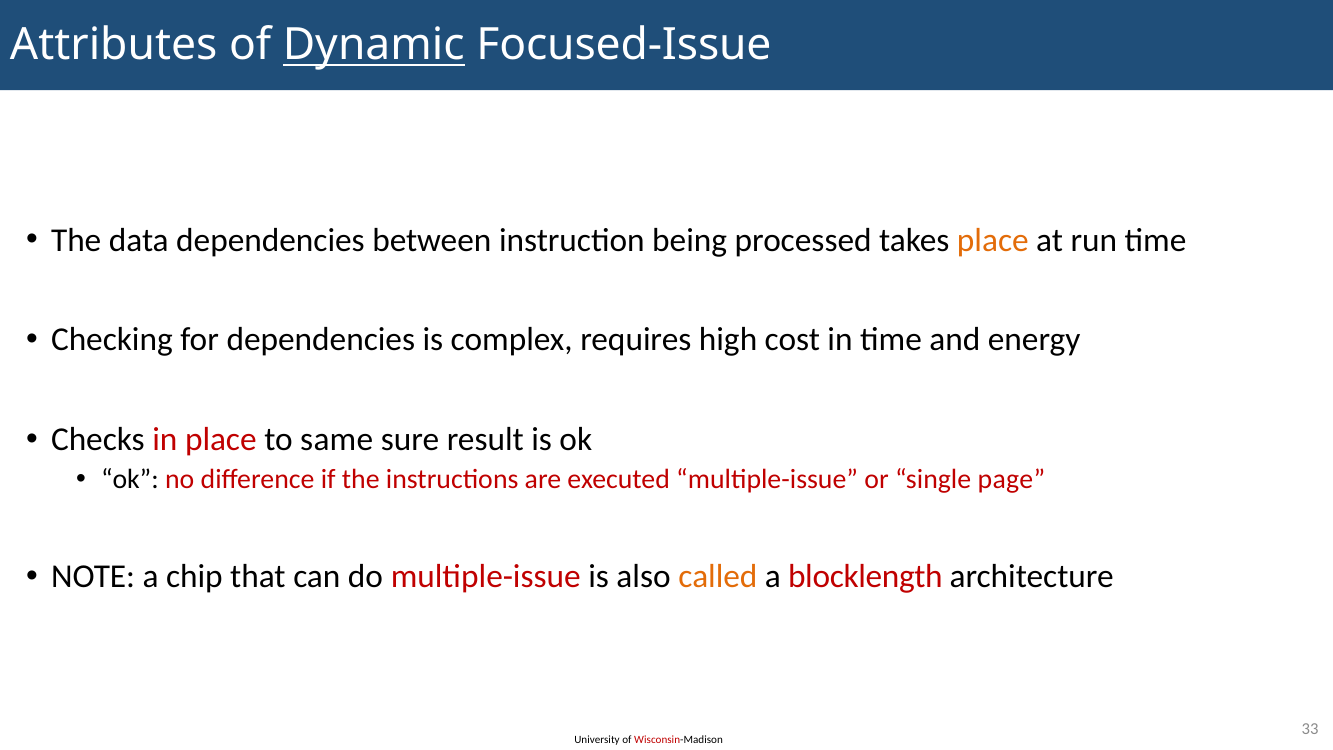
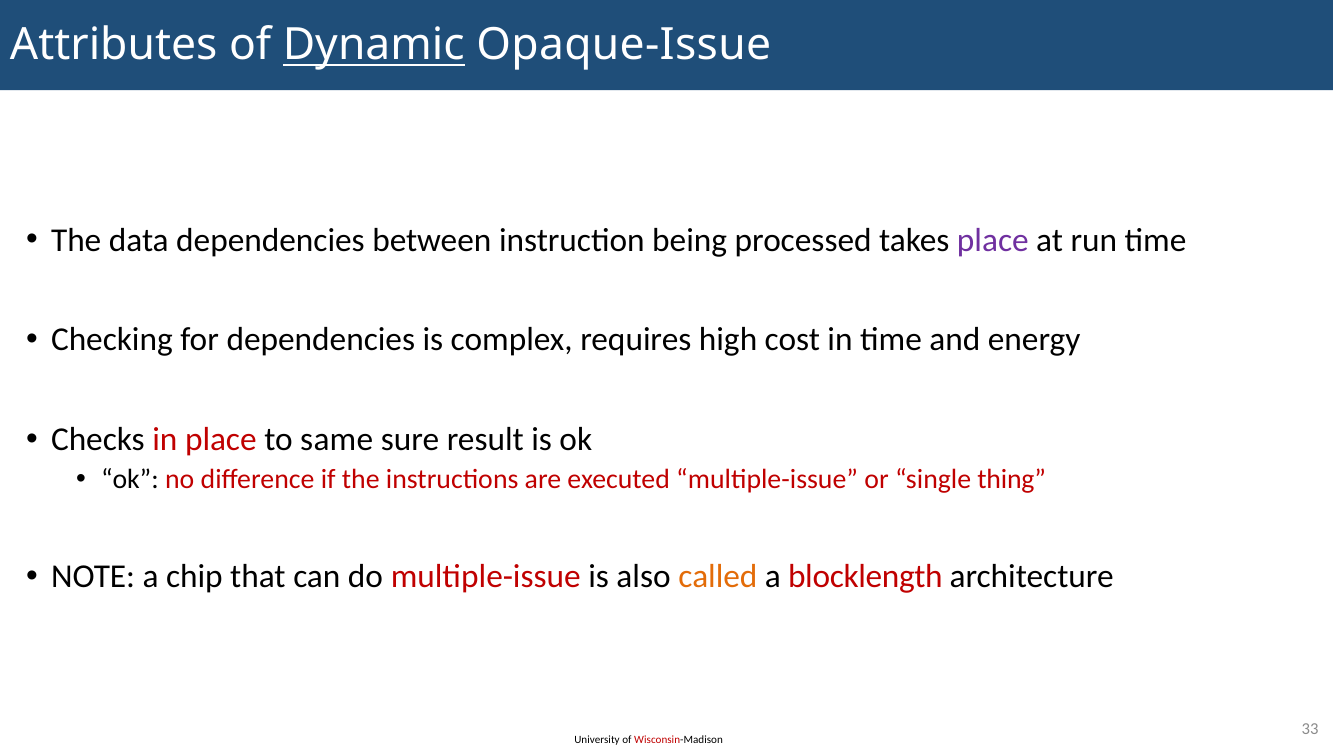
Focused-Issue: Focused-Issue -> Opaque-Issue
place at (993, 240) colour: orange -> purple
page: page -> thing
